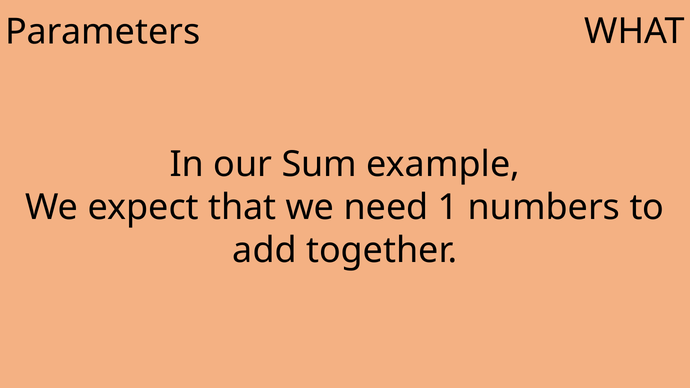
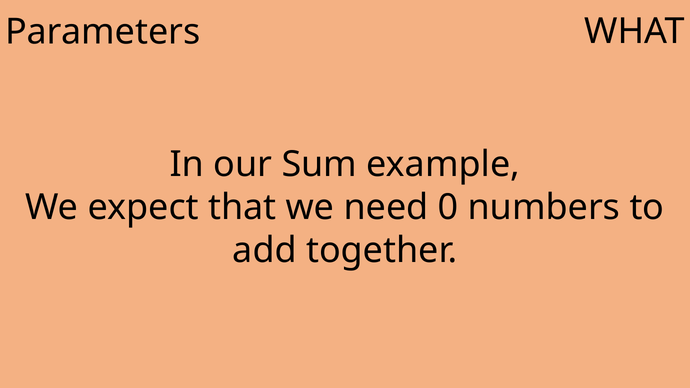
1: 1 -> 0
